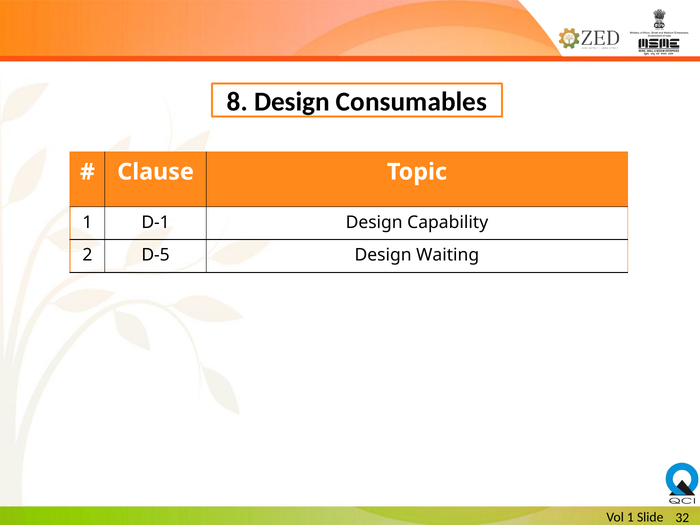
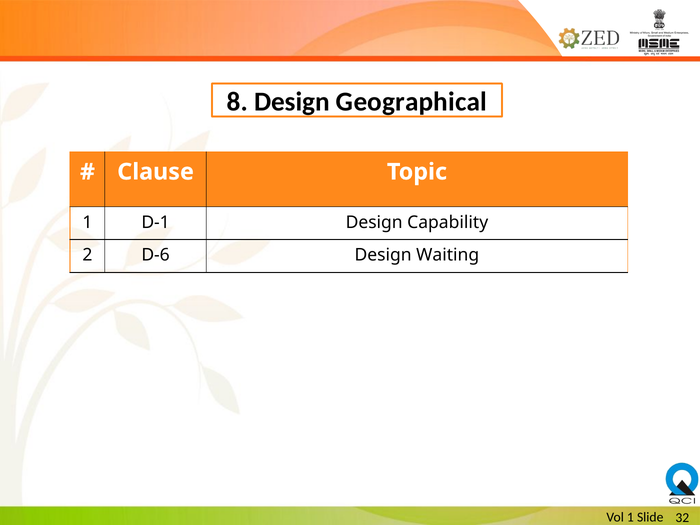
Consumables: Consumables -> Geographical
D-5: D-5 -> D-6
